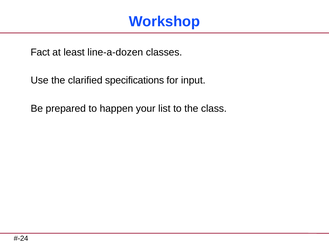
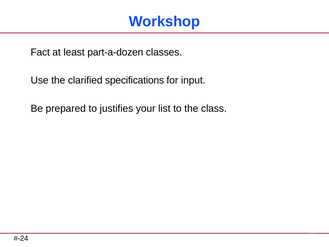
line-a-dozen: line-a-dozen -> part-a-dozen
happen: happen -> justifies
